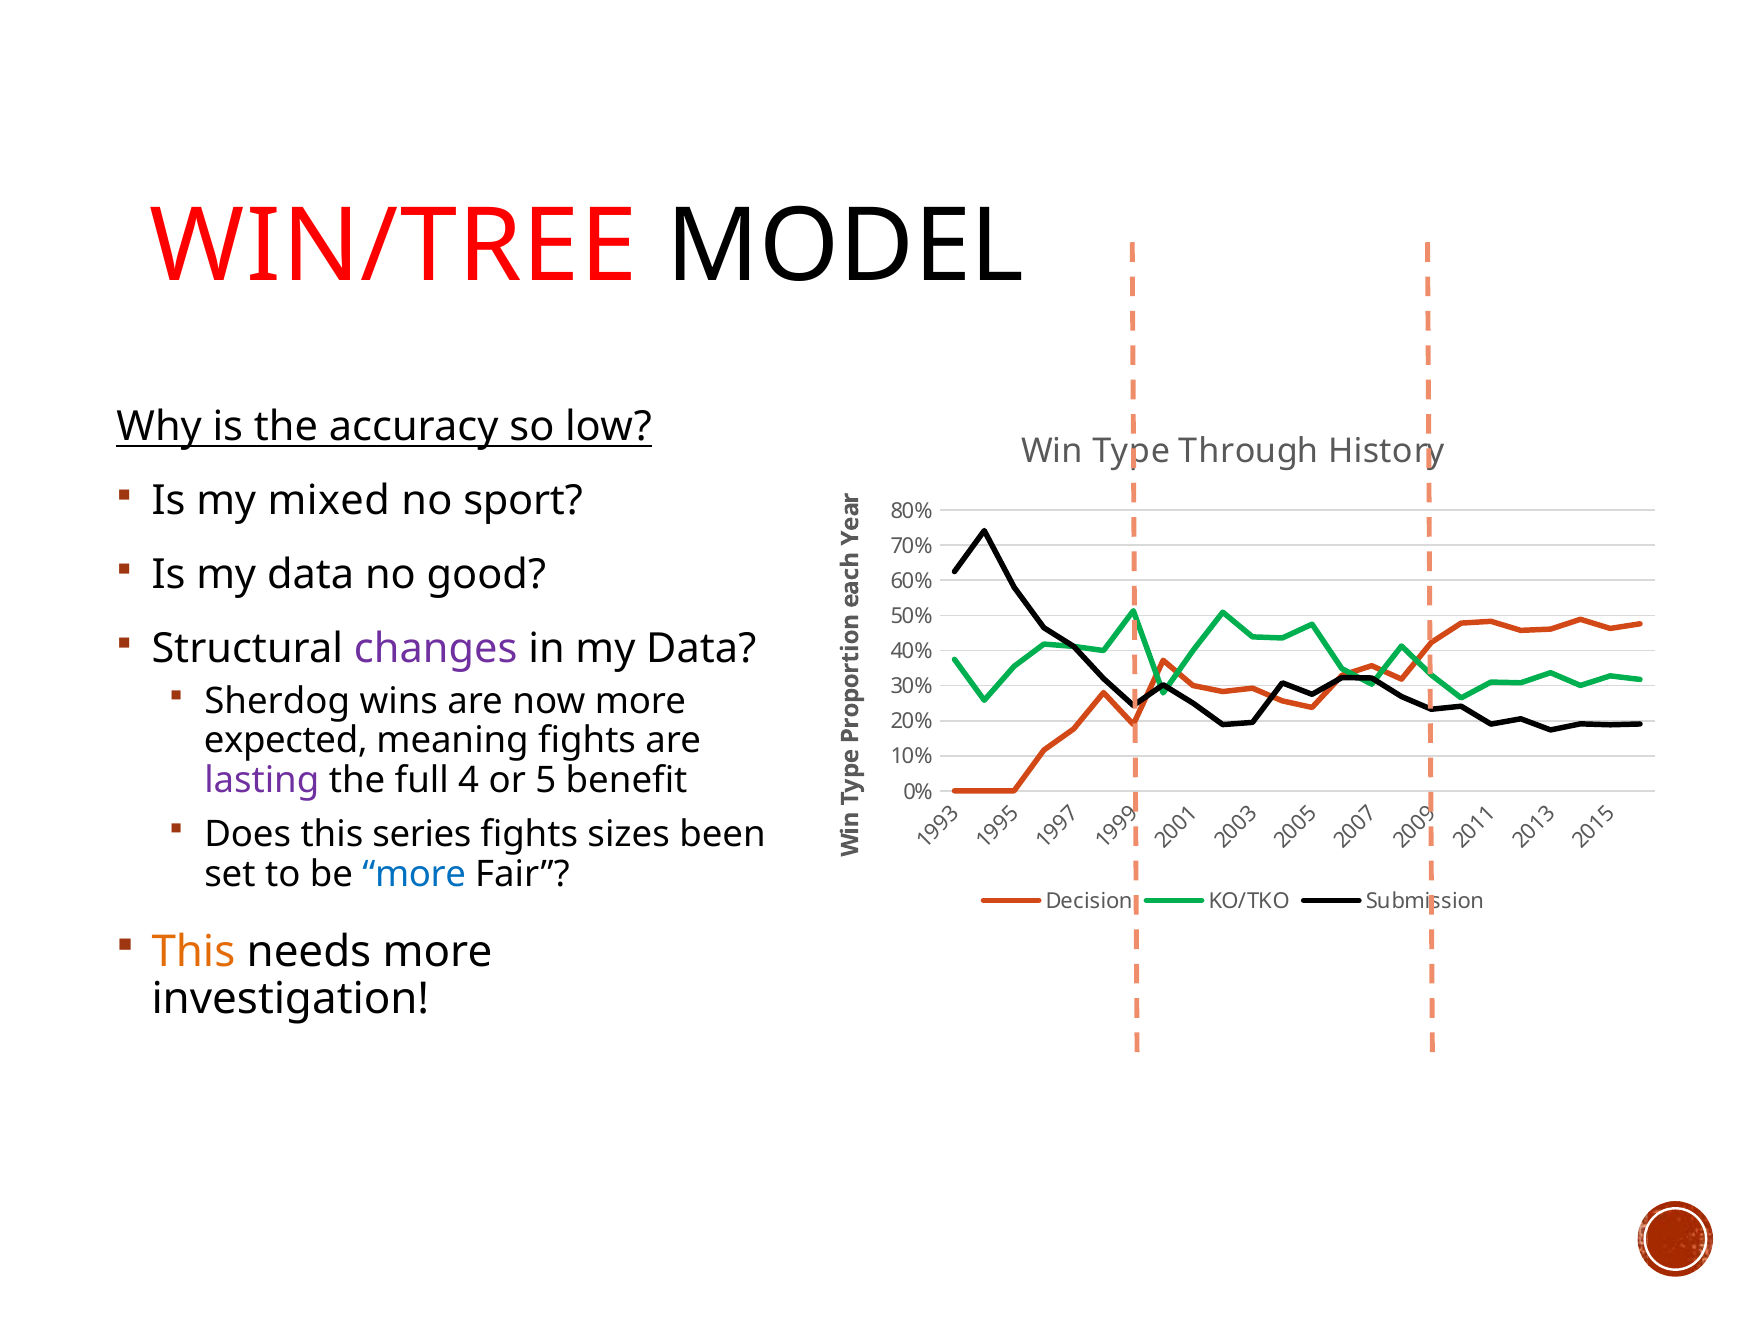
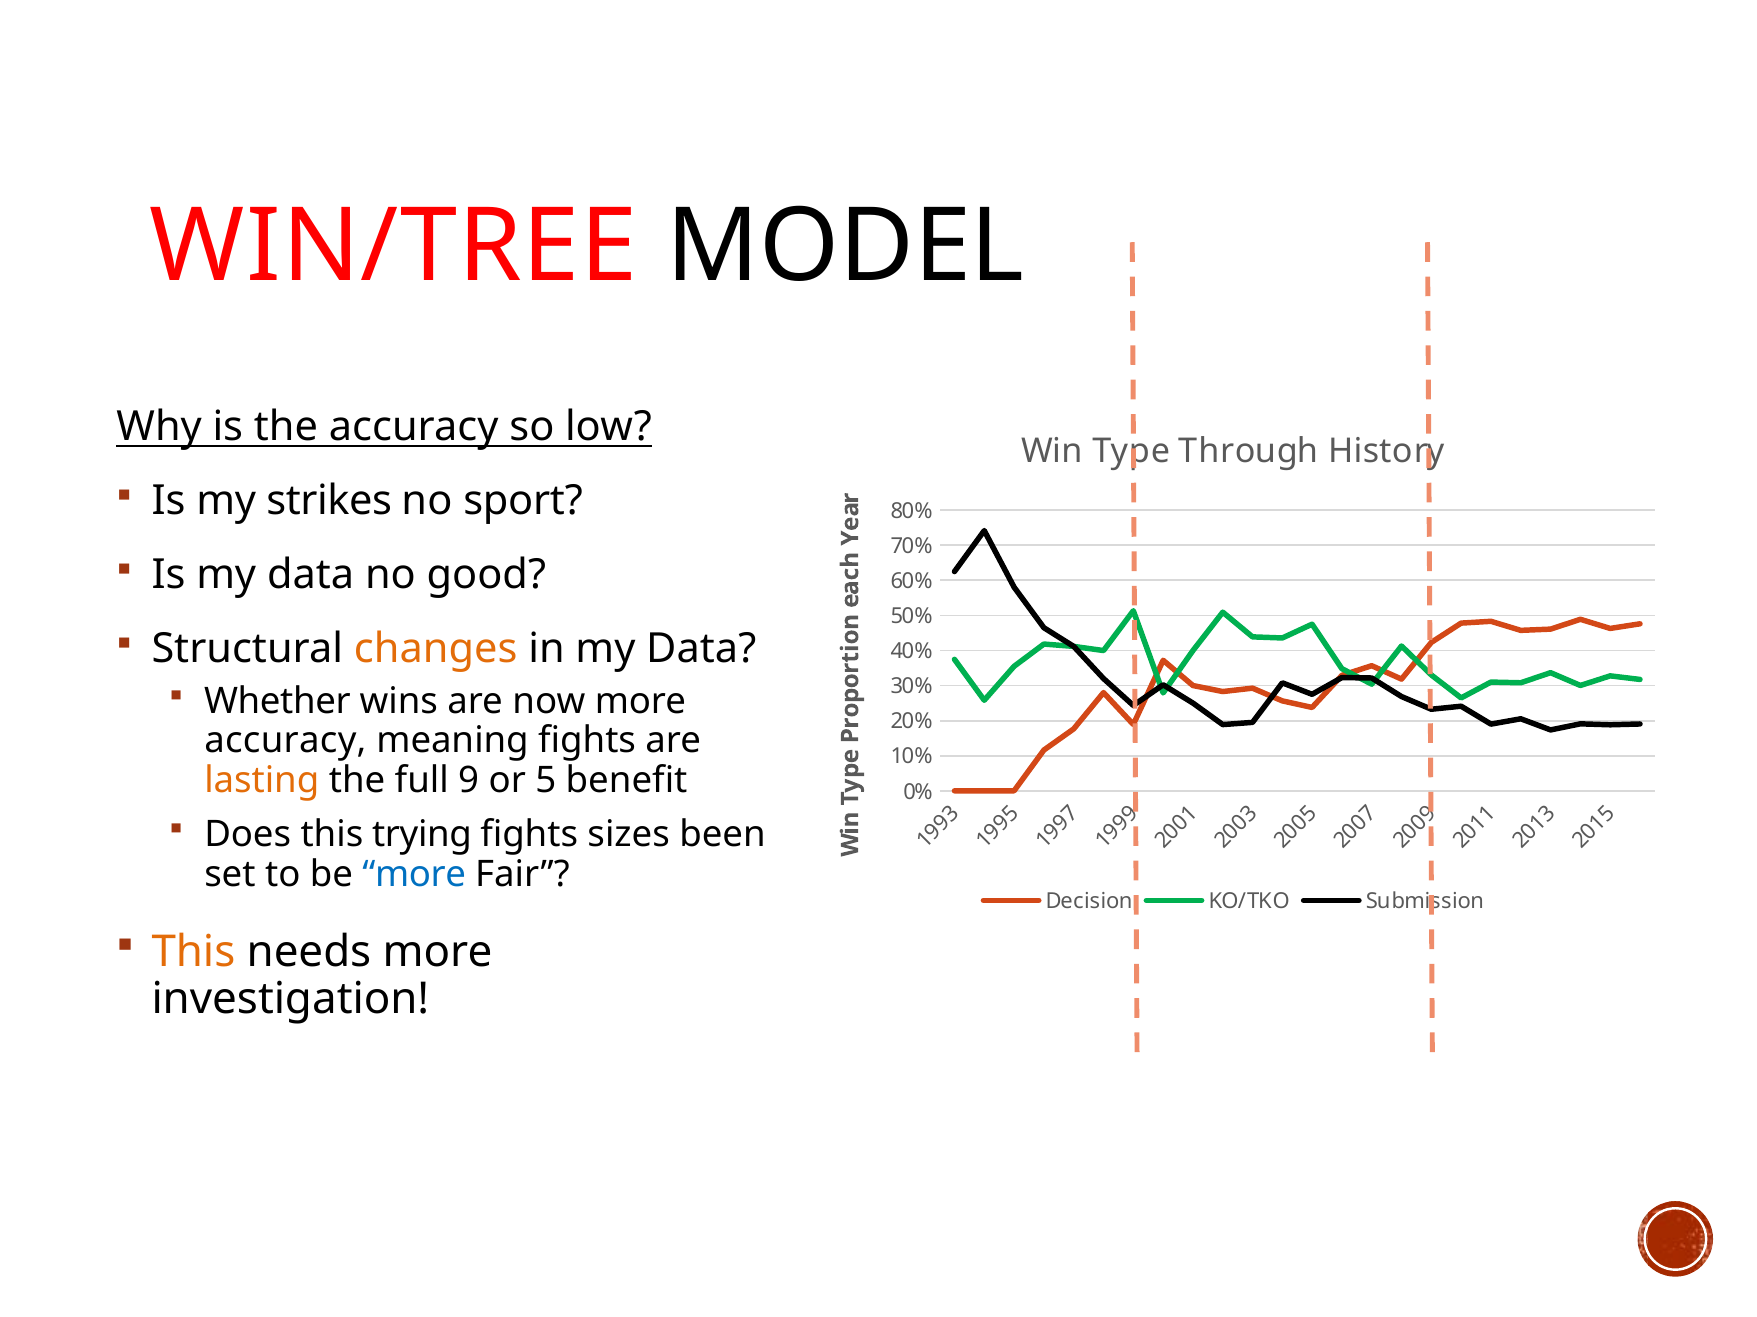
mixed: mixed -> strikes
changes colour: purple -> orange
Sherdog: Sherdog -> Whether
expected at (286, 741): expected -> accuracy
lasting colour: purple -> orange
full 4: 4 -> 9
series: series -> trying
